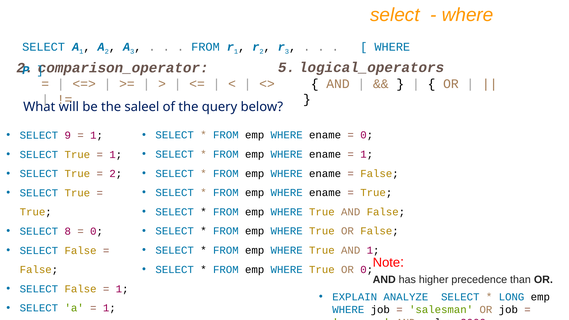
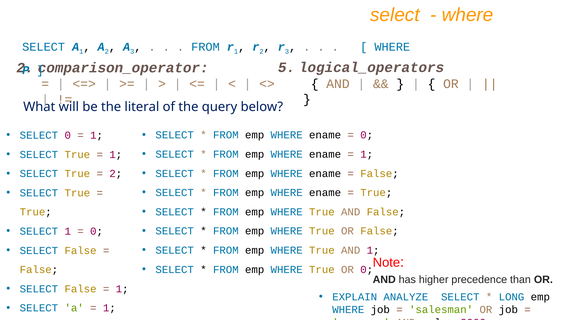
saleel: saleel -> literal
SELECT 9: 9 -> 0
SELECT 8: 8 -> 1
